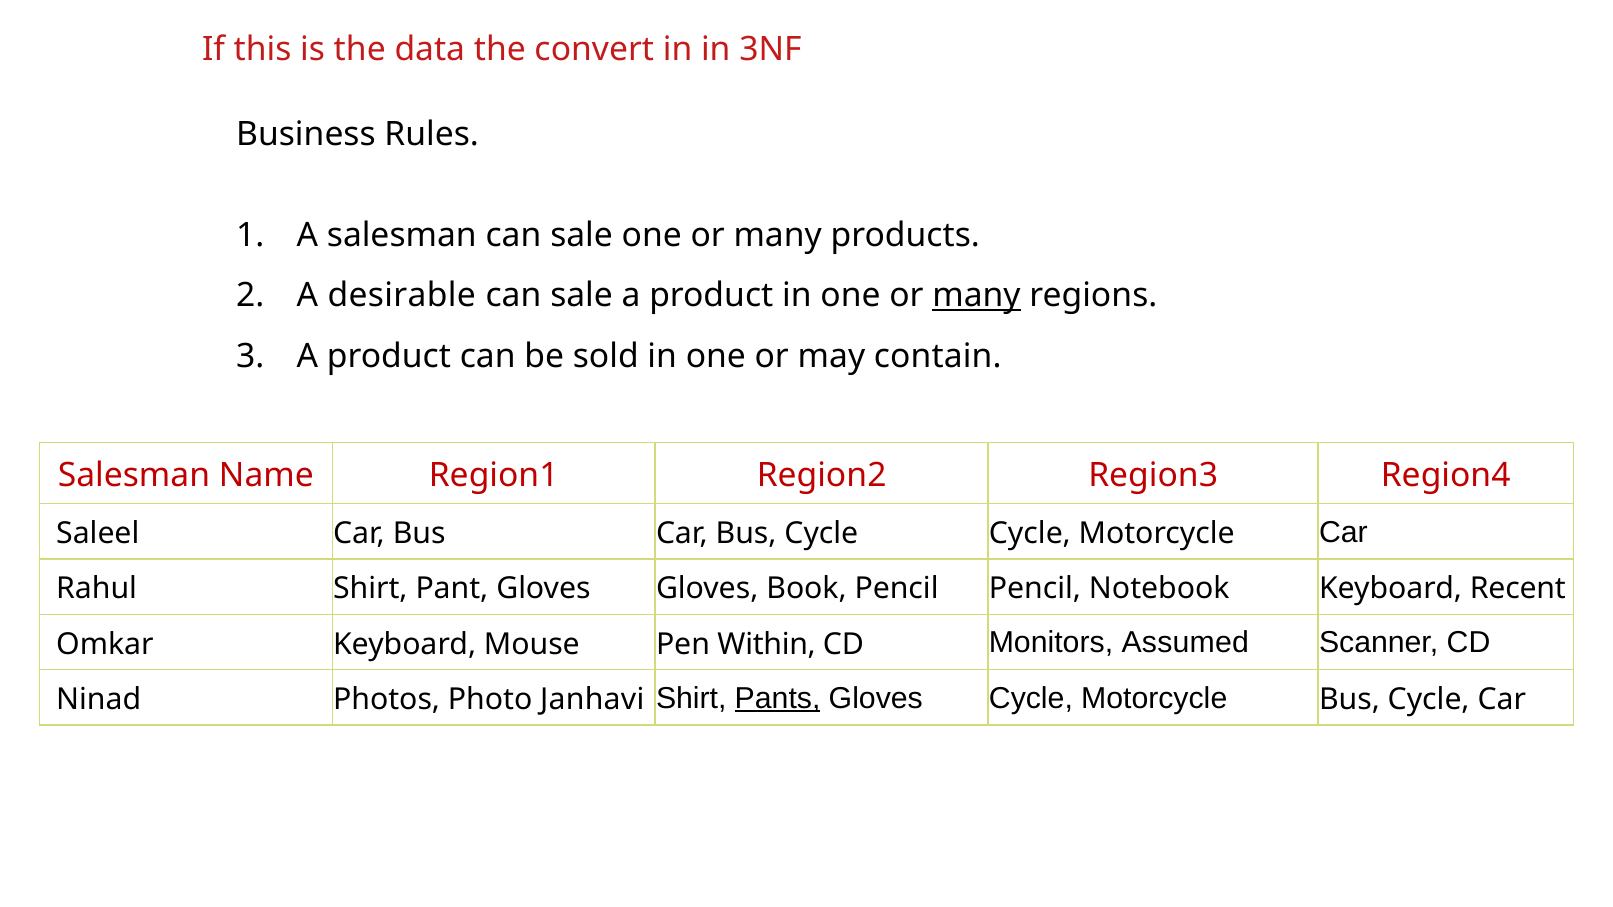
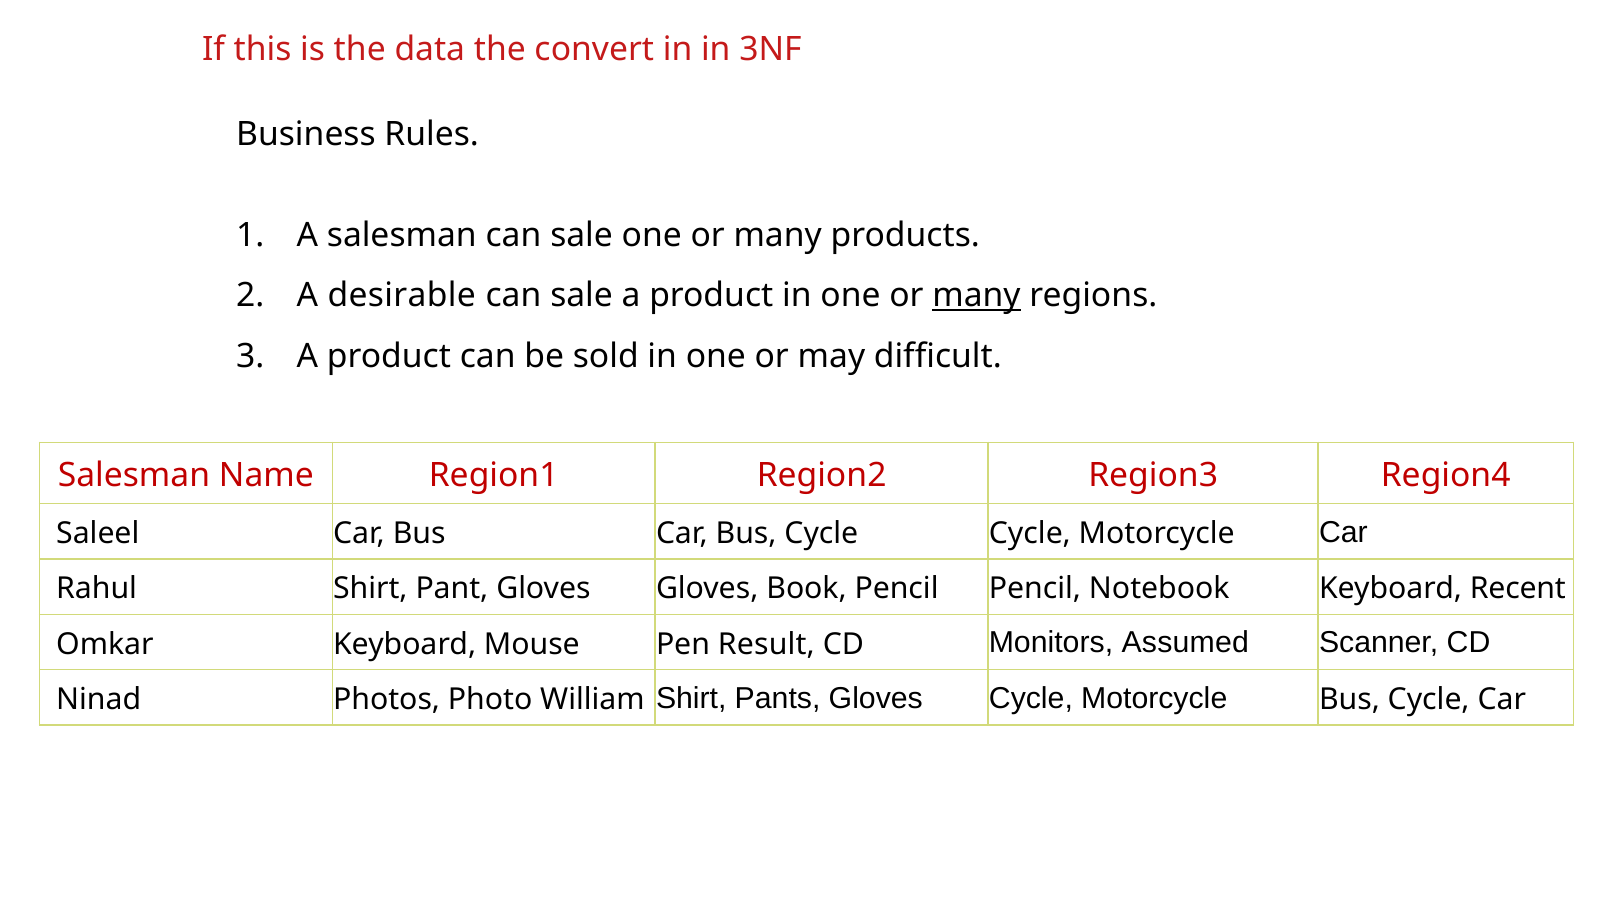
contain: contain -> difficult
Within: Within -> Result
Janhavi: Janhavi -> William
Pants underline: present -> none
